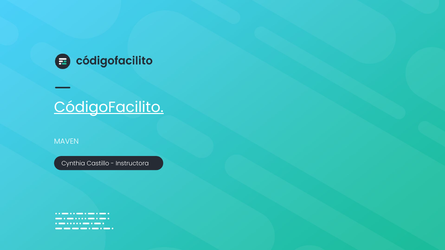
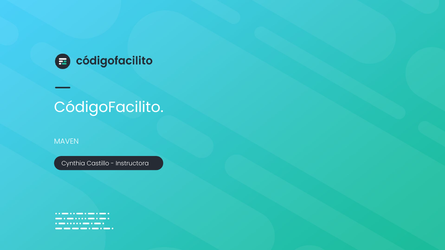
CódigoFacilito underline: present -> none
